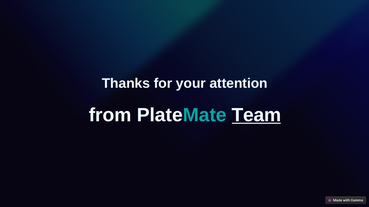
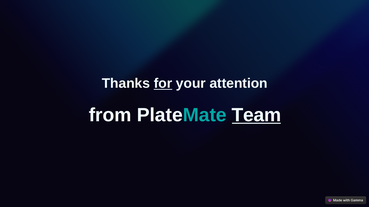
for underline: none -> present
